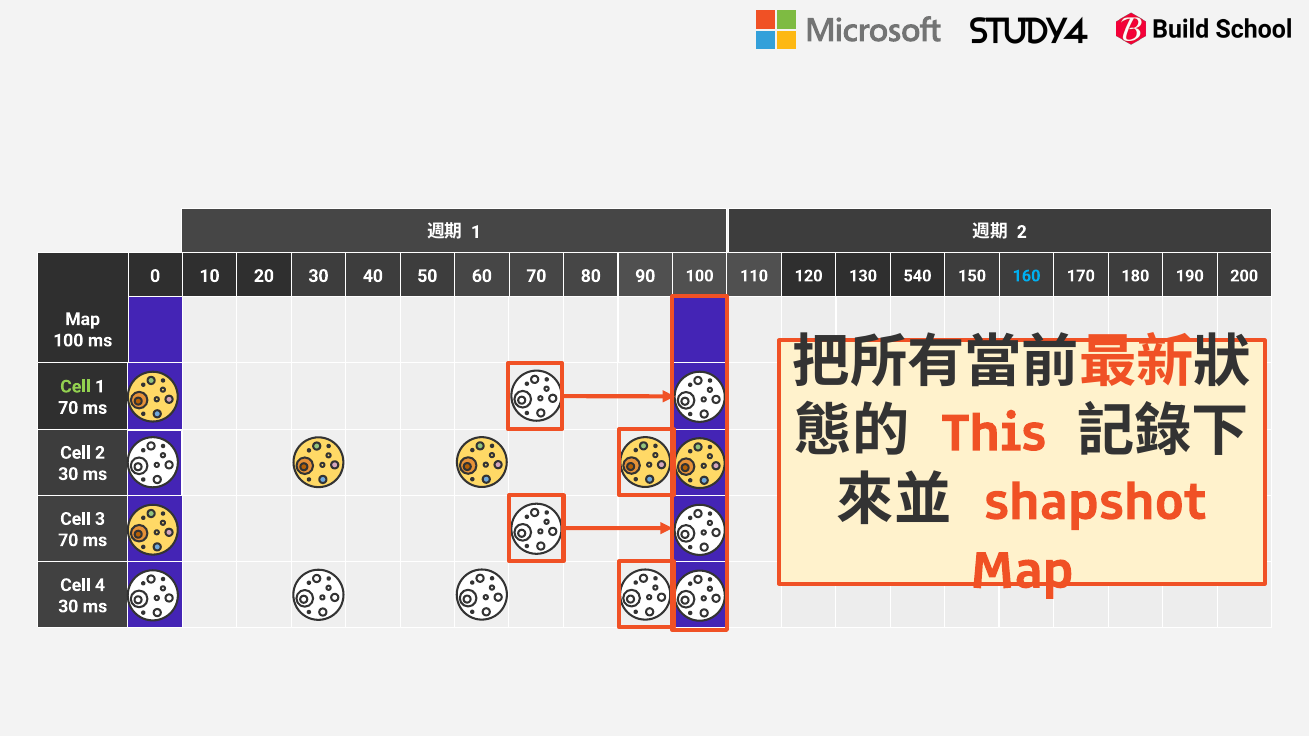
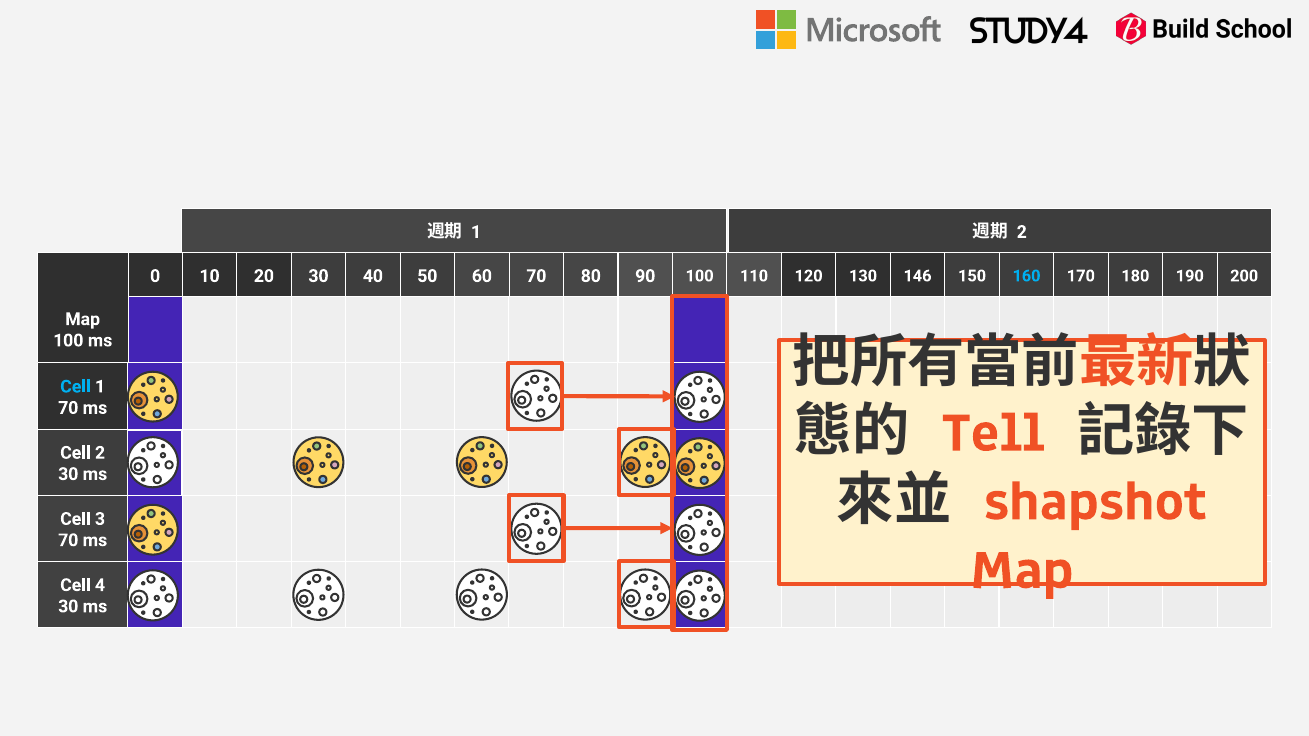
540: 540 -> 146
Cell at (75, 387) colour: light green -> light blue
This: This -> Tell
